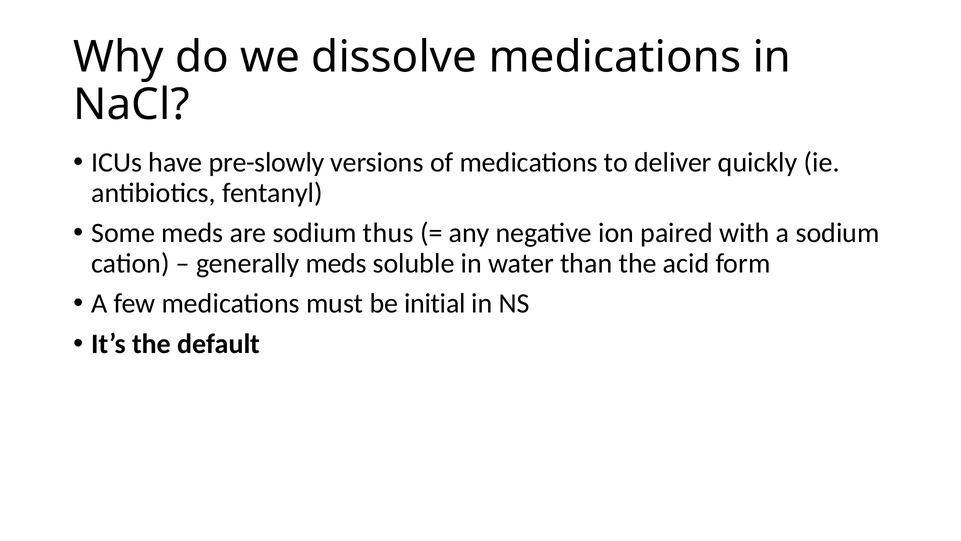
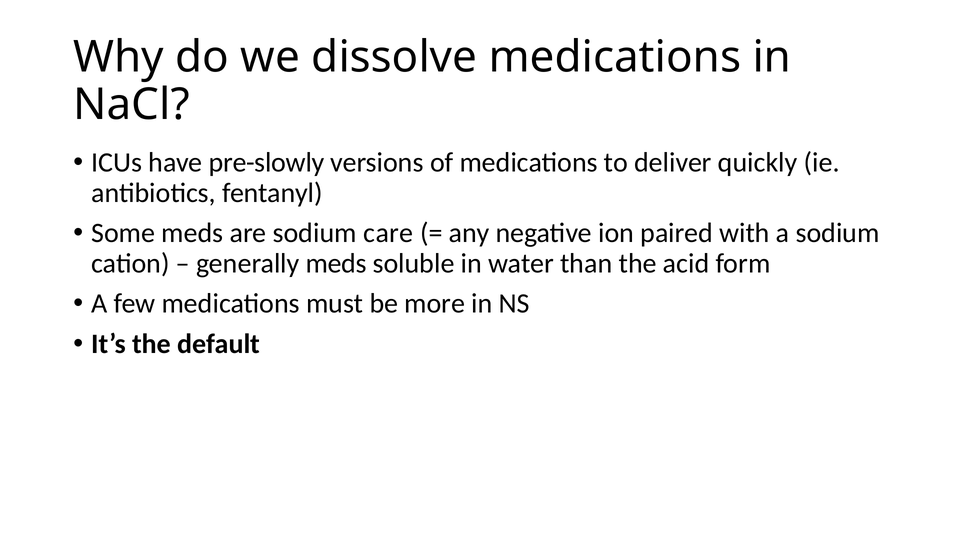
thus: thus -> care
initial: initial -> more
